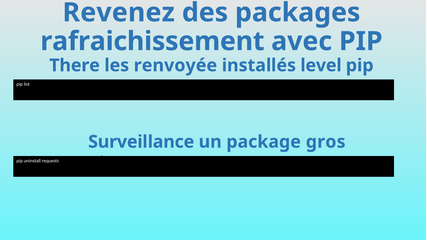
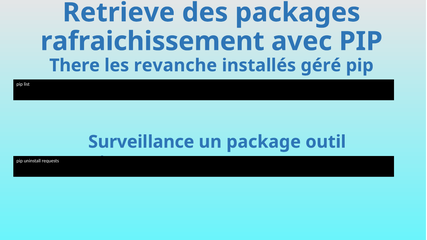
Revenez: Revenez -> Retrieve
renvoyée: renvoyée -> revanche
level: level -> géré
gros: gros -> outil
